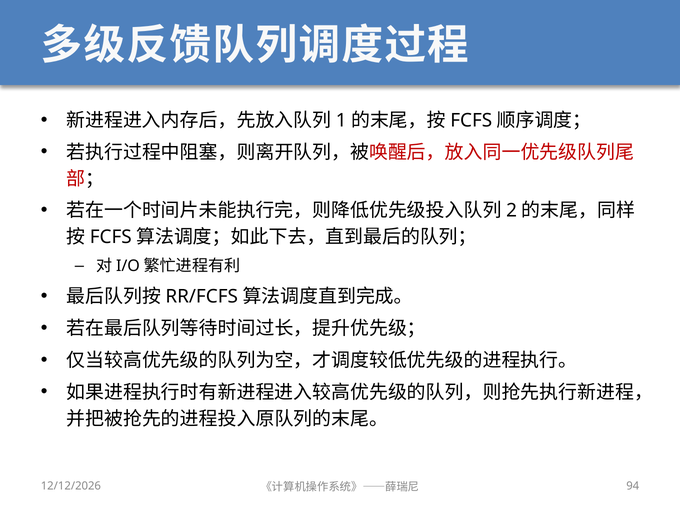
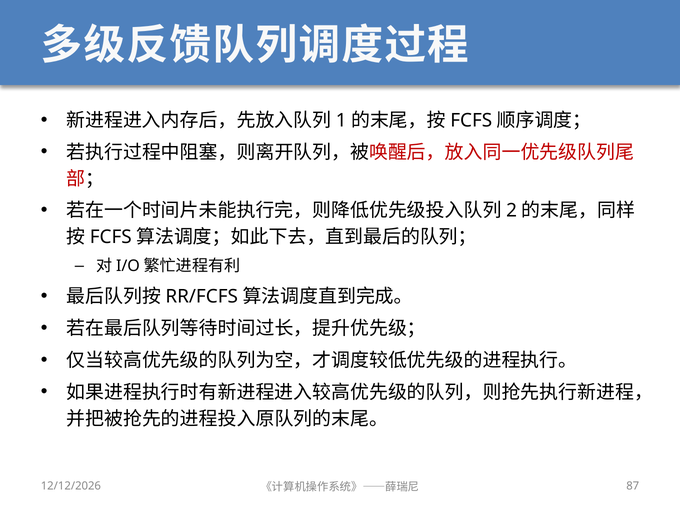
94: 94 -> 87
